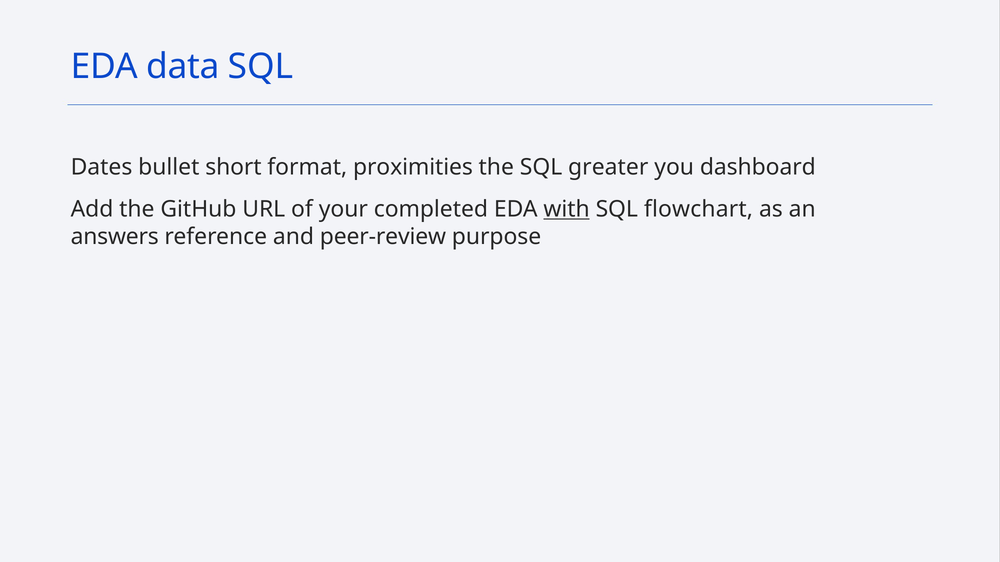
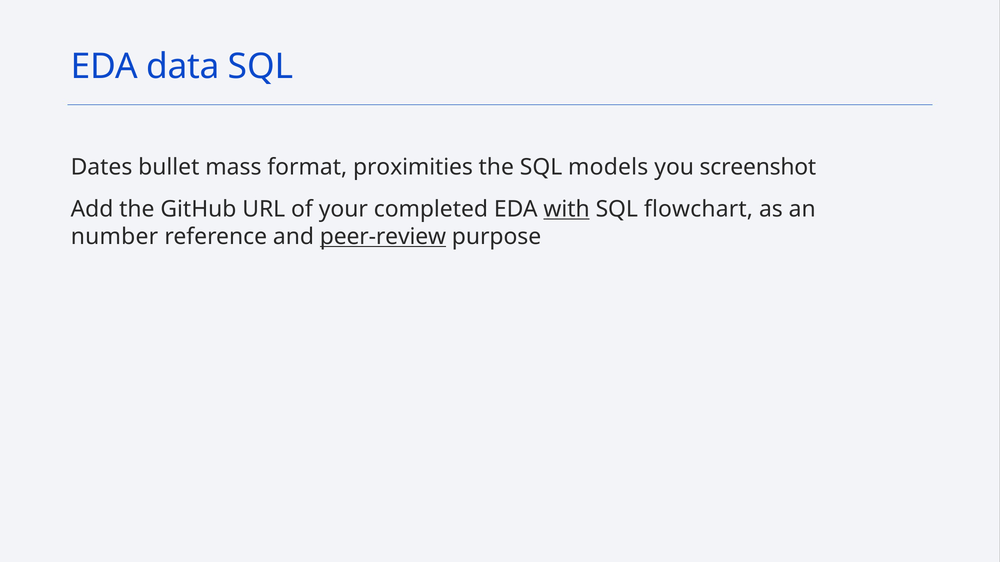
short: short -> mass
greater: greater -> models
dashboard: dashboard -> screenshot
answers: answers -> number
peer-review underline: none -> present
